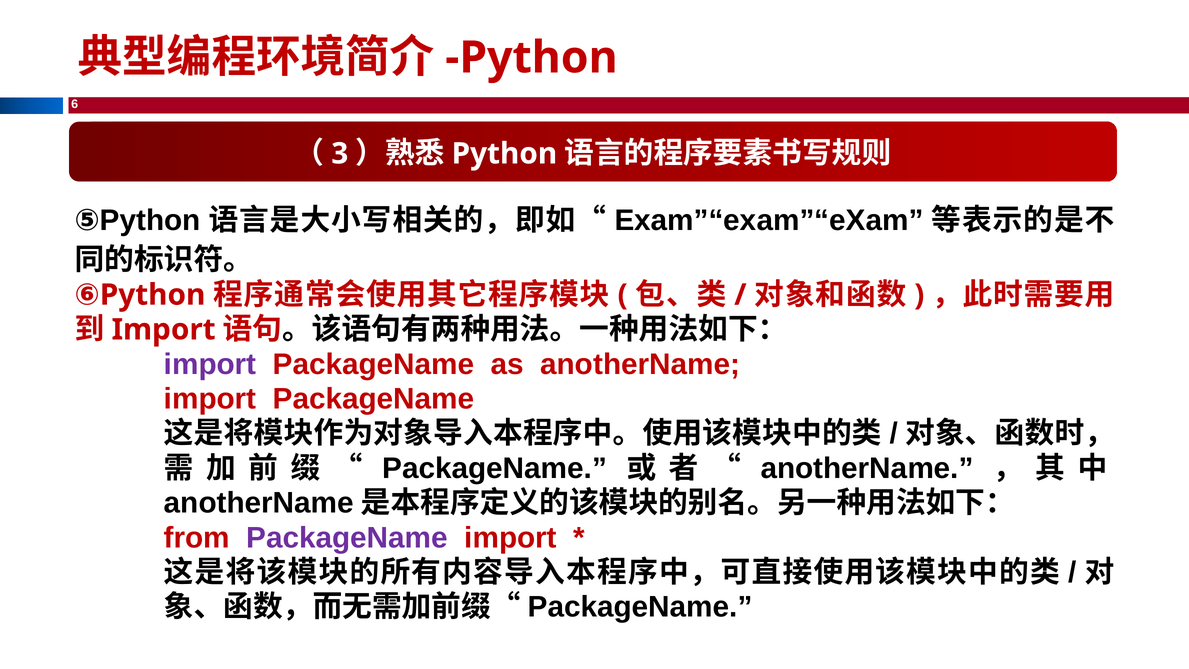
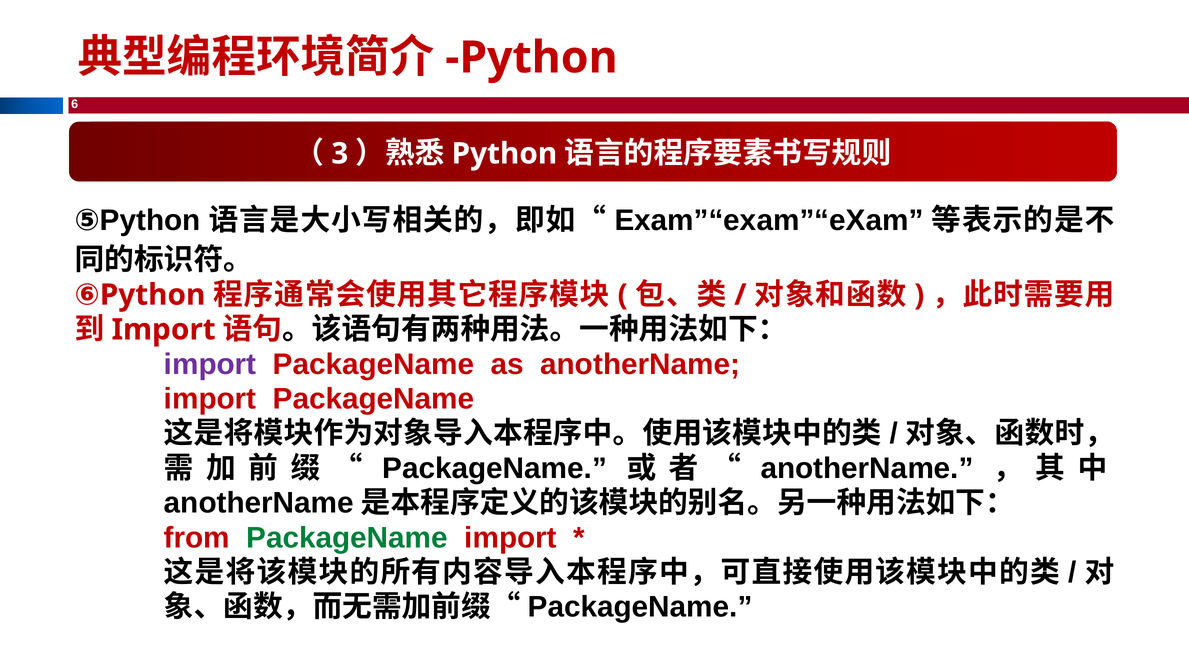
PackageName at (347, 538) colour: purple -> green
